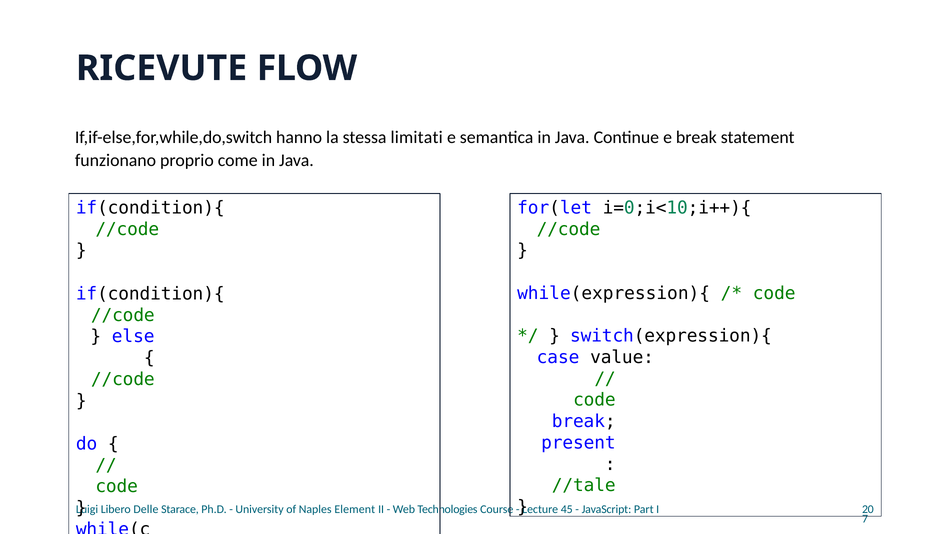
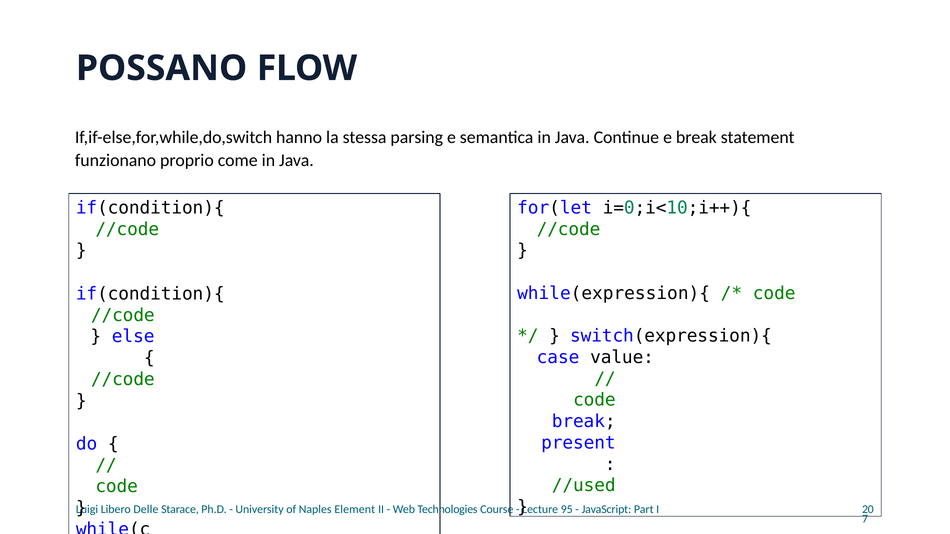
RICEVUTE: RICEVUTE -> POSSANO
limitati: limitati -> parsing
//tale: //tale -> //used
45: 45 -> 95
